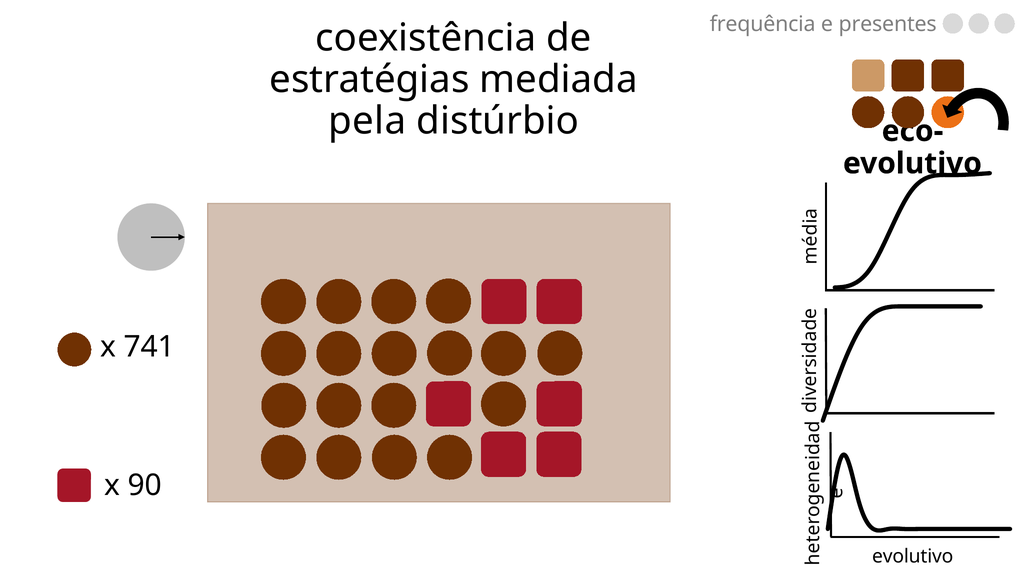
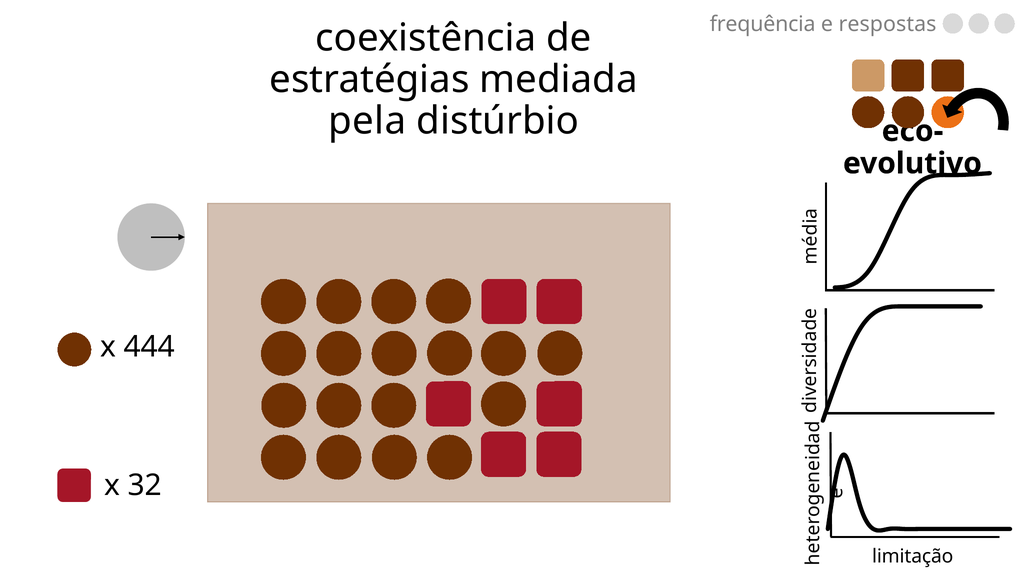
presentes: presentes -> respostas
741: 741 -> 444
90: 90 -> 32
evolutivo at (913, 556): evolutivo -> limitação
